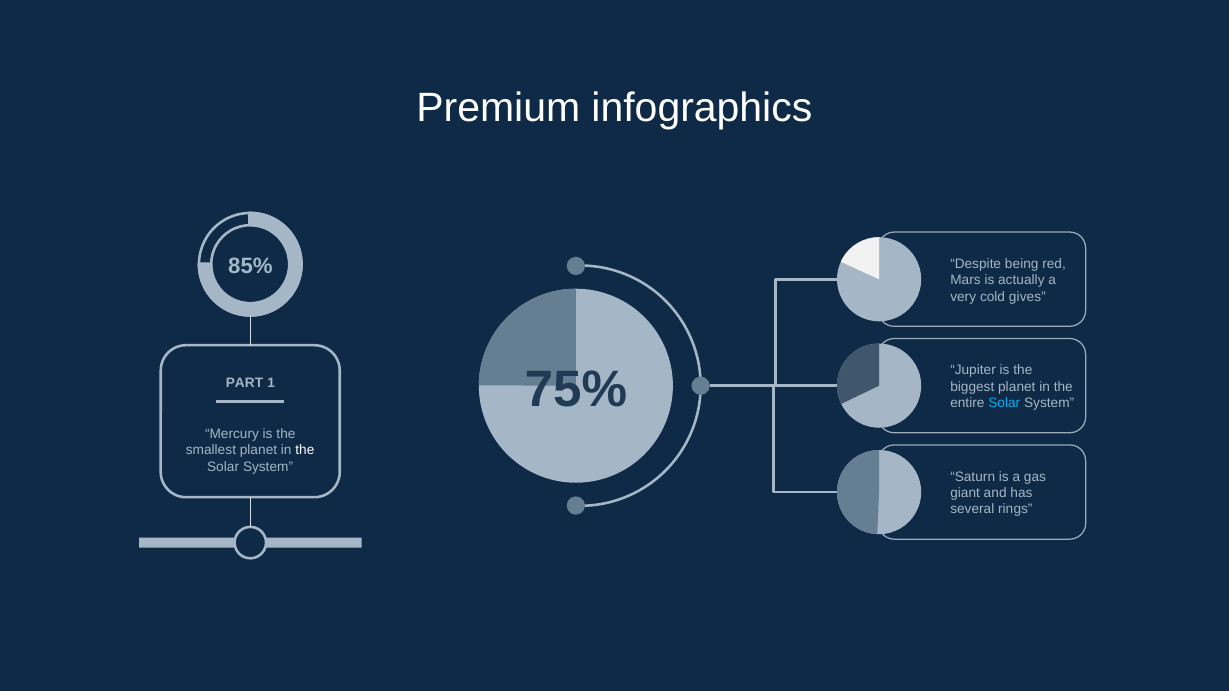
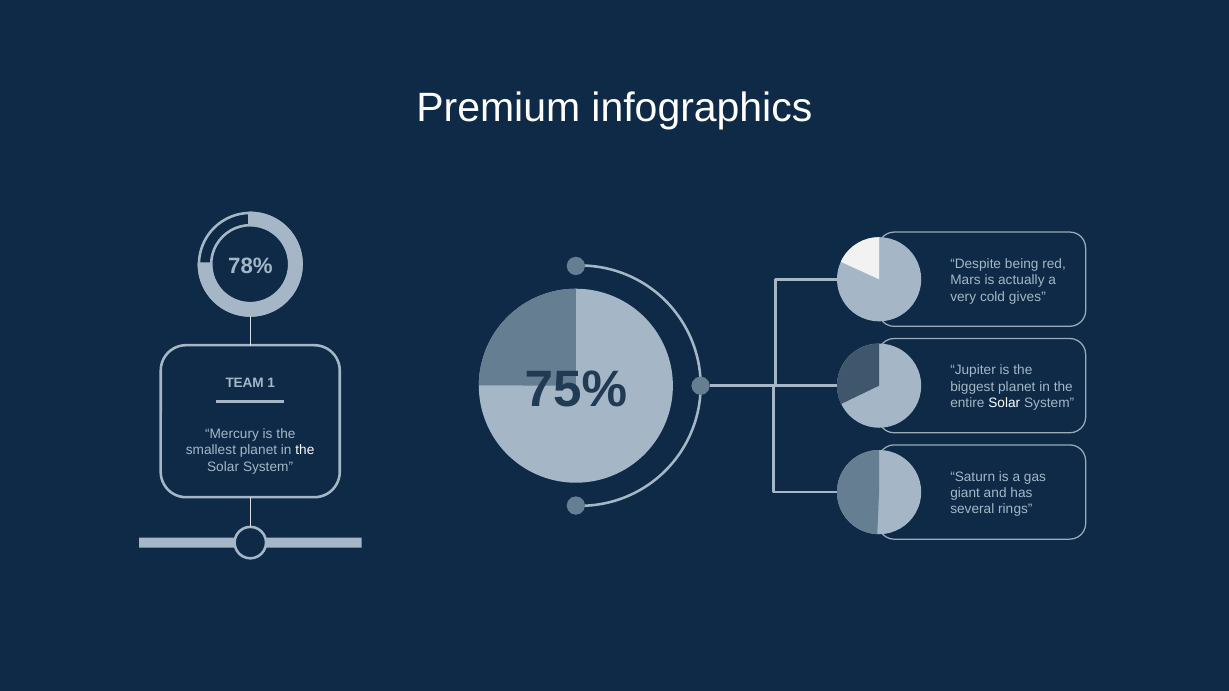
85%: 85% -> 78%
PART: PART -> TEAM
Solar at (1004, 403) colour: light blue -> white
